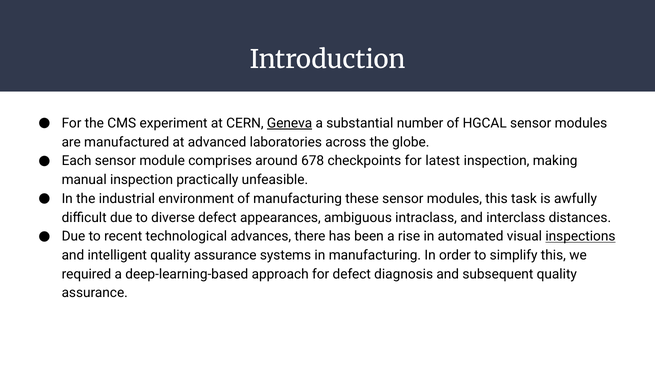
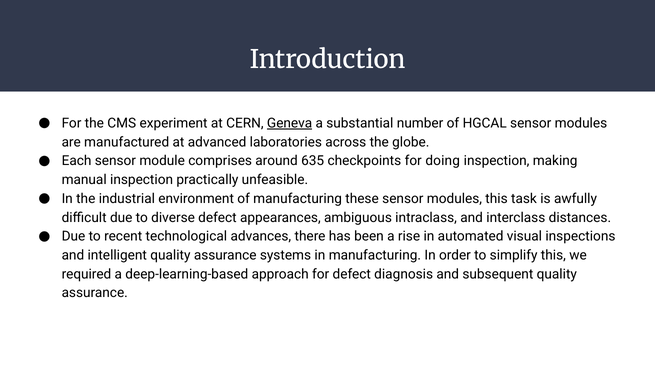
678: 678 -> 635
latest: latest -> doing
inspections underline: present -> none
